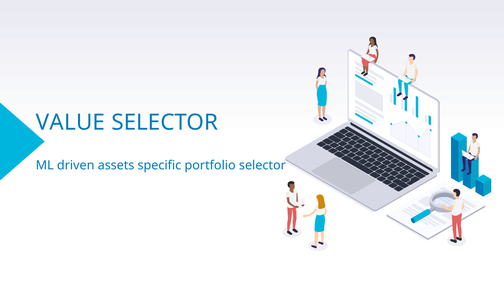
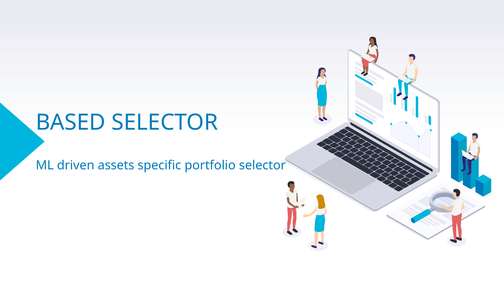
VALUE: VALUE -> BASED
